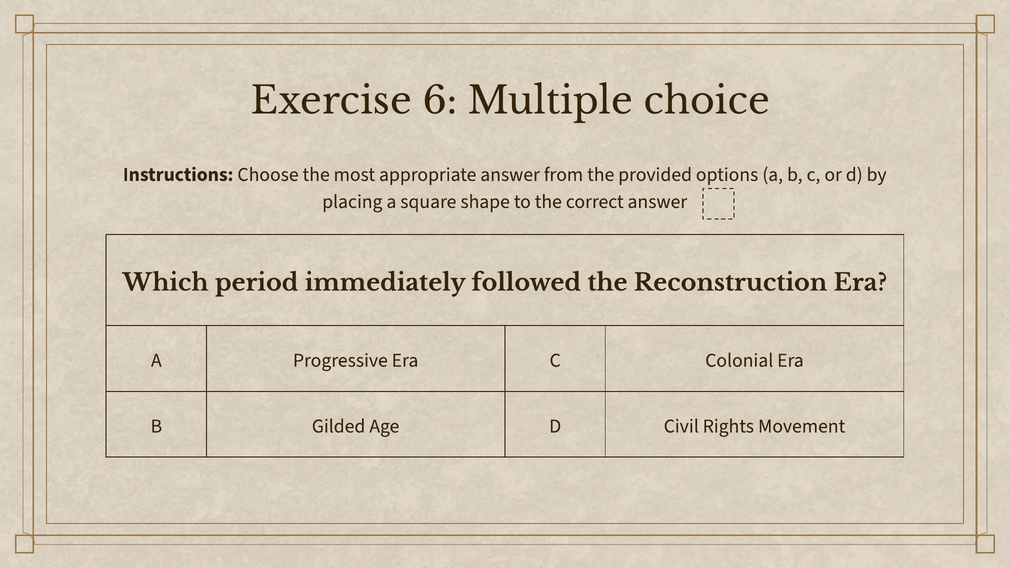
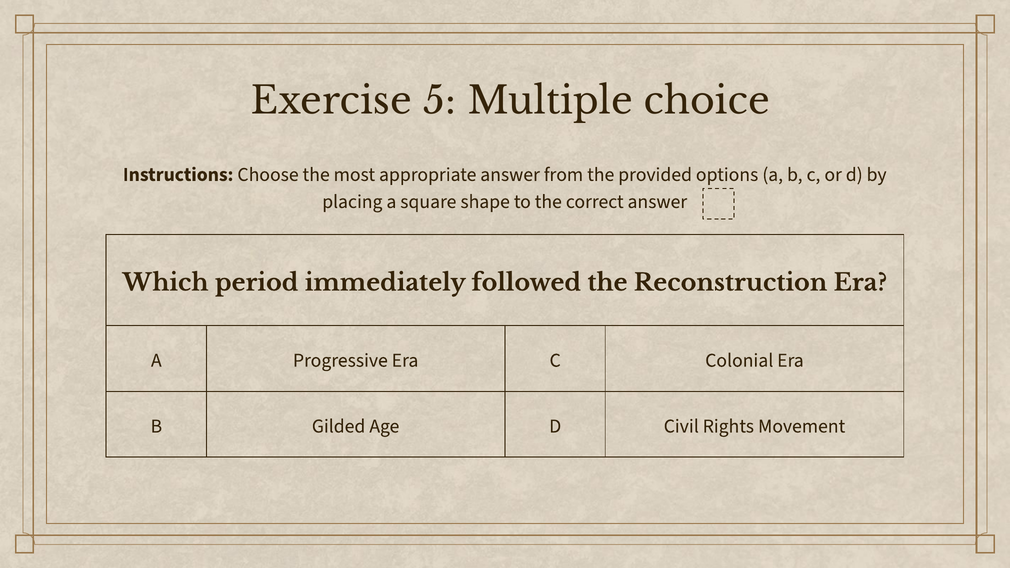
6: 6 -> 5
